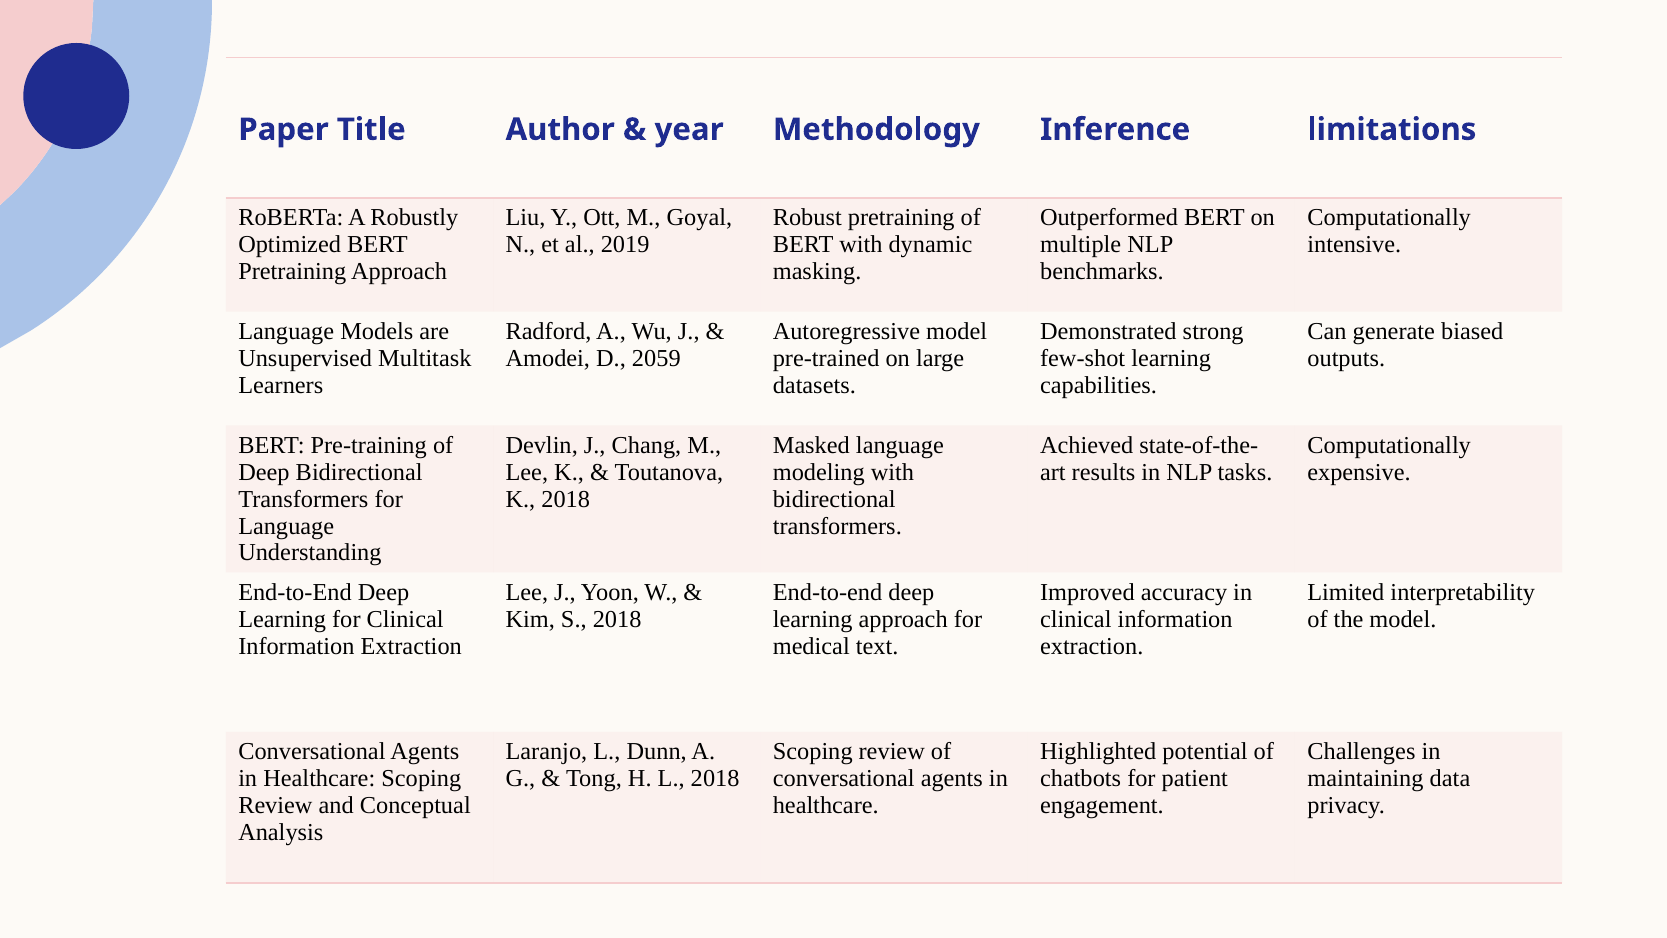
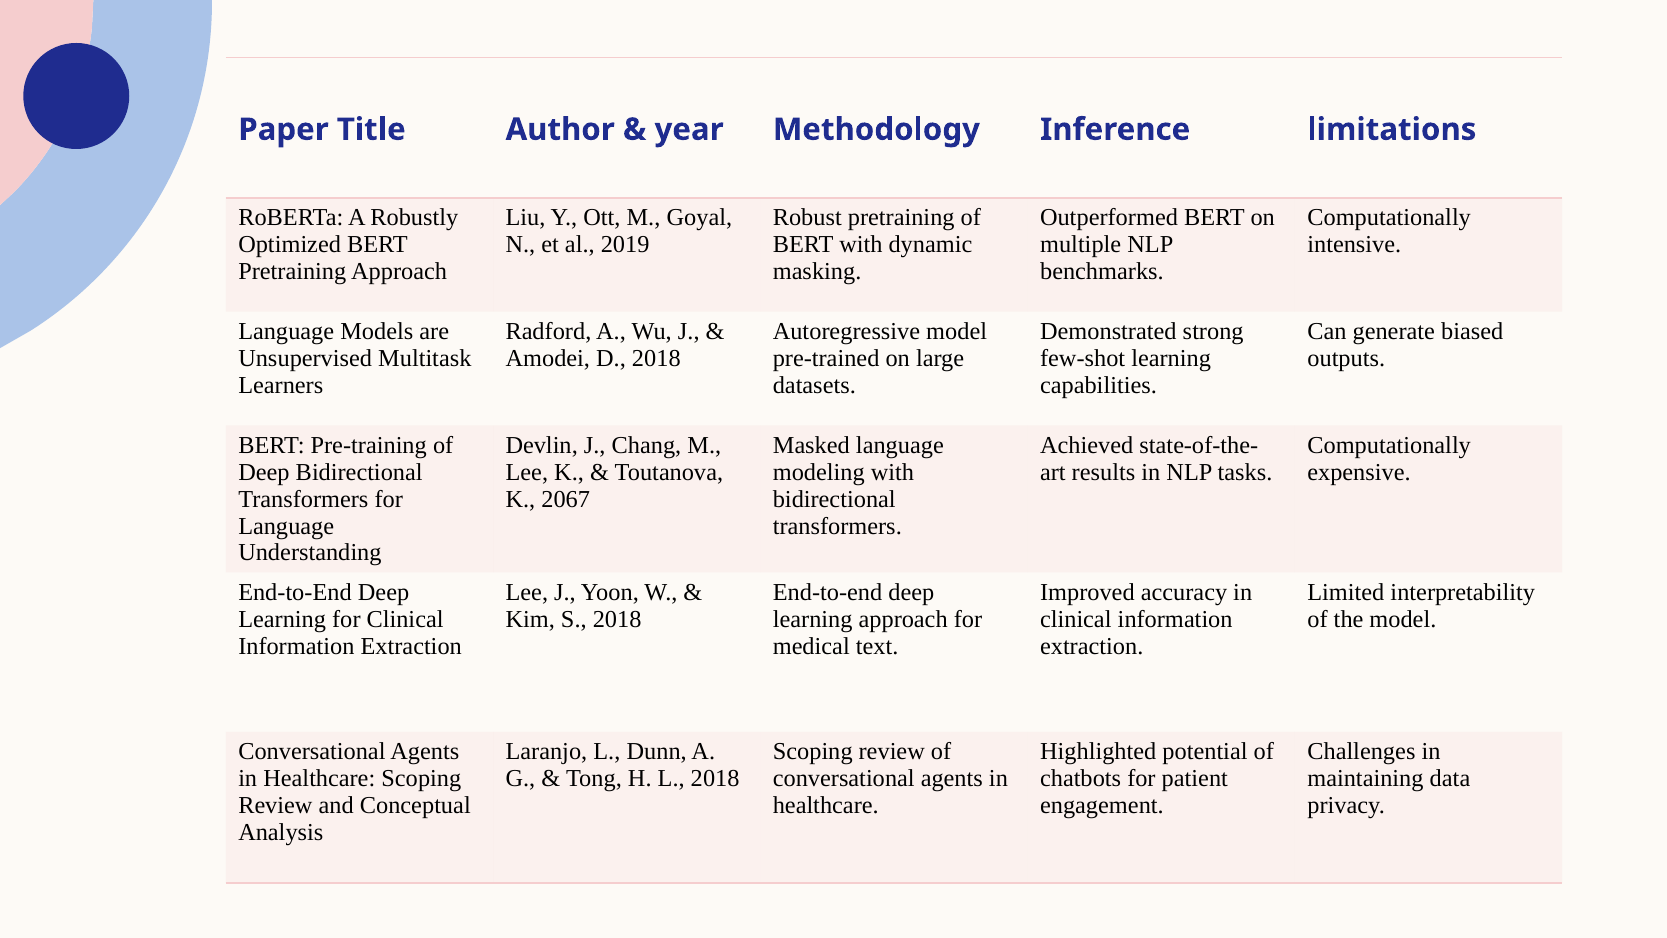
D 2059: 2059 -> 2018
K 2018: 2018 -> 2067
